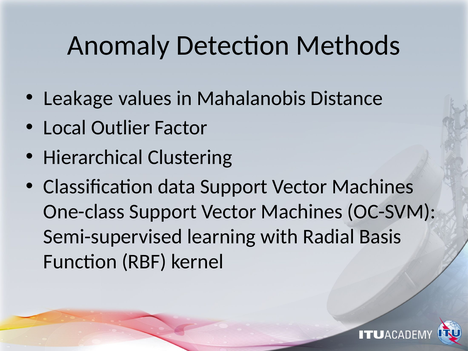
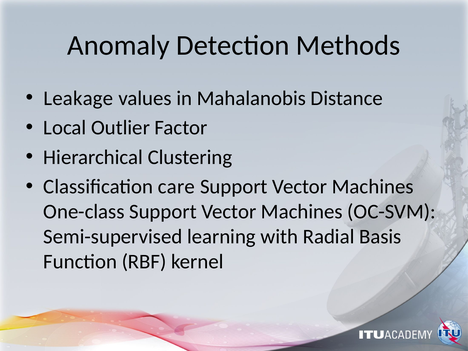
data: data -> care
